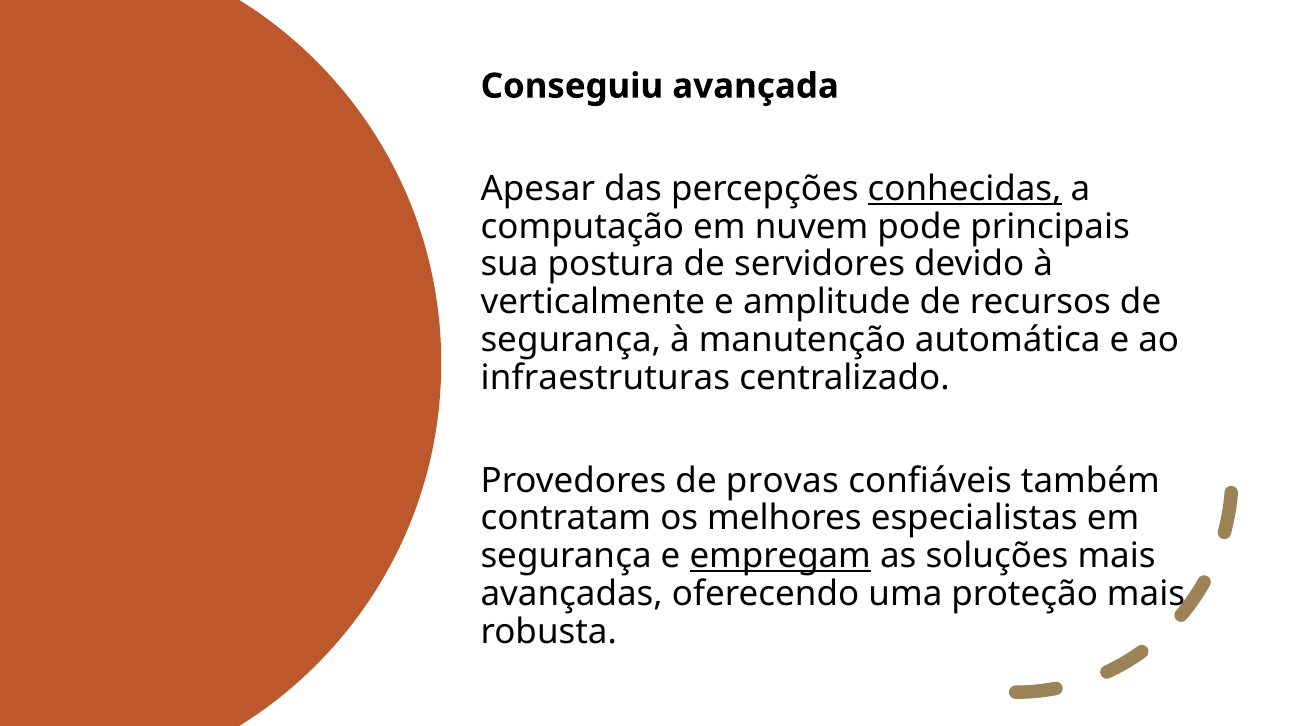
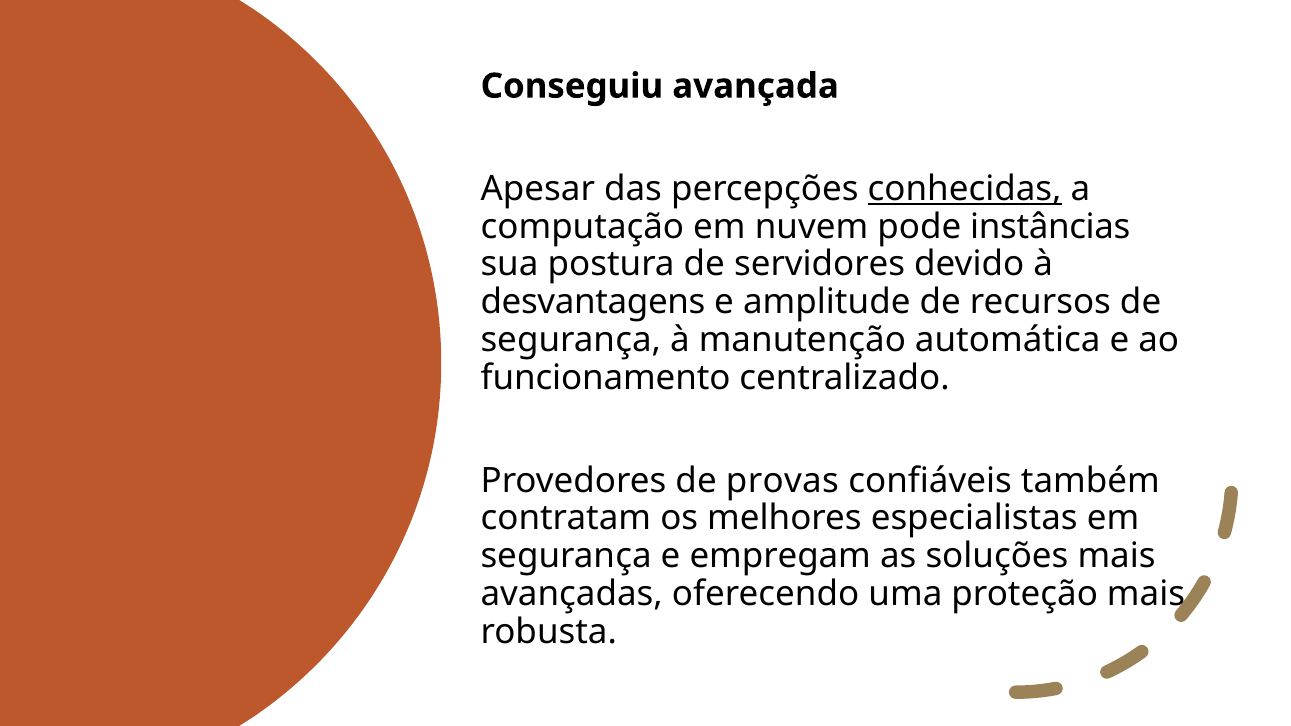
principais: principais -> instâncias
verticalmente: verticalmente -> desvantagens
infraestruturas: infraestruturas -> funcionamento
empregam underline: present -> none
